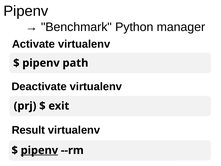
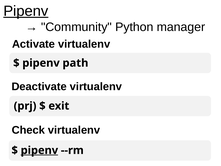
Pipenv at (26, 11) underline: none -> present
Benchmark: Benchmark -> Community
Result: Result -> Check
